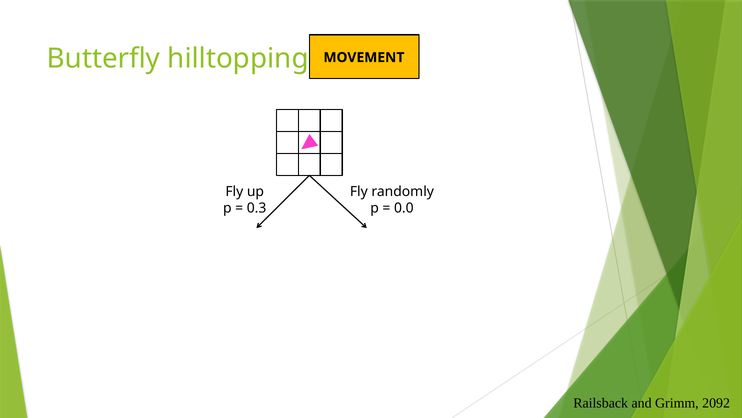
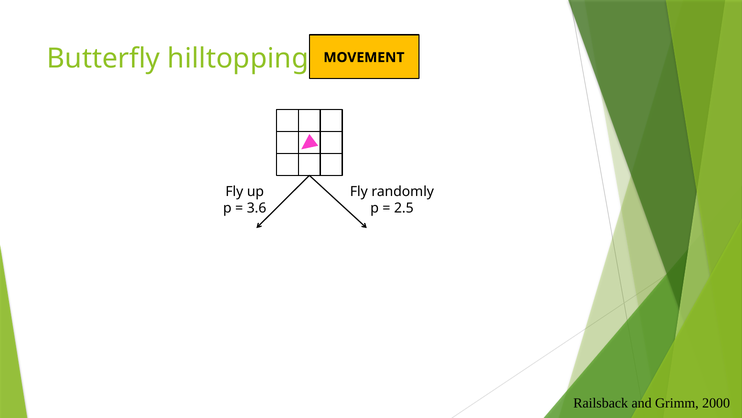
0.3: 0.3 -> 3.6
0.0: 0.0 -> 2.5
2092: 2092 -> 2000
